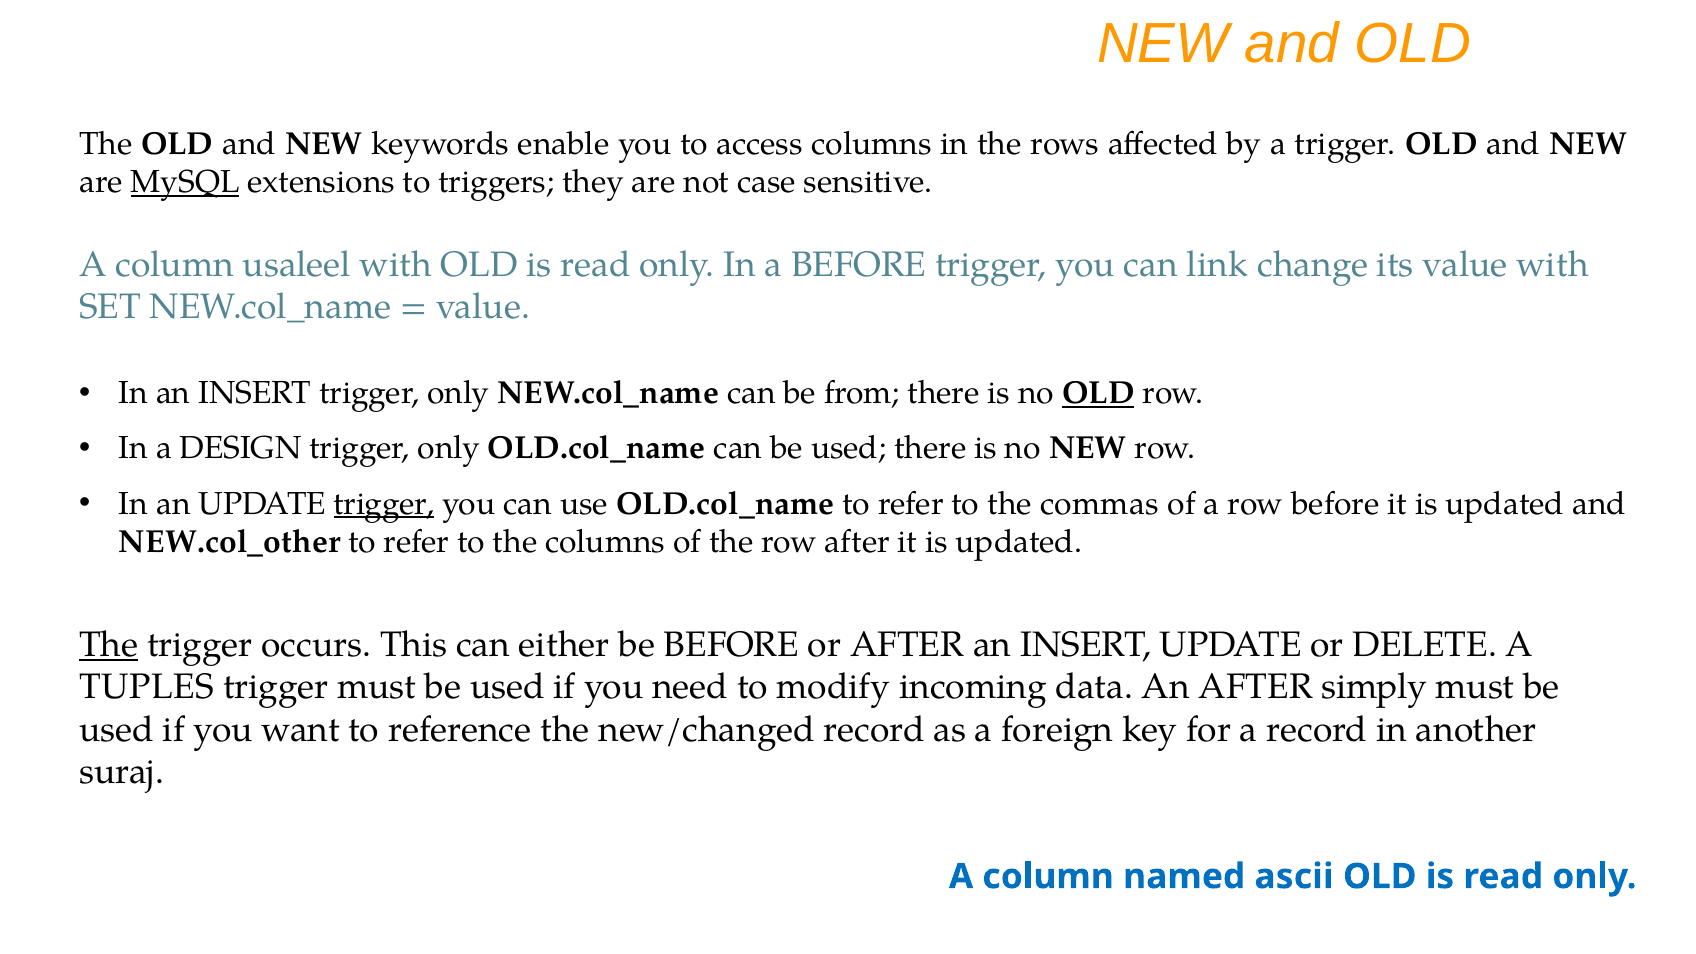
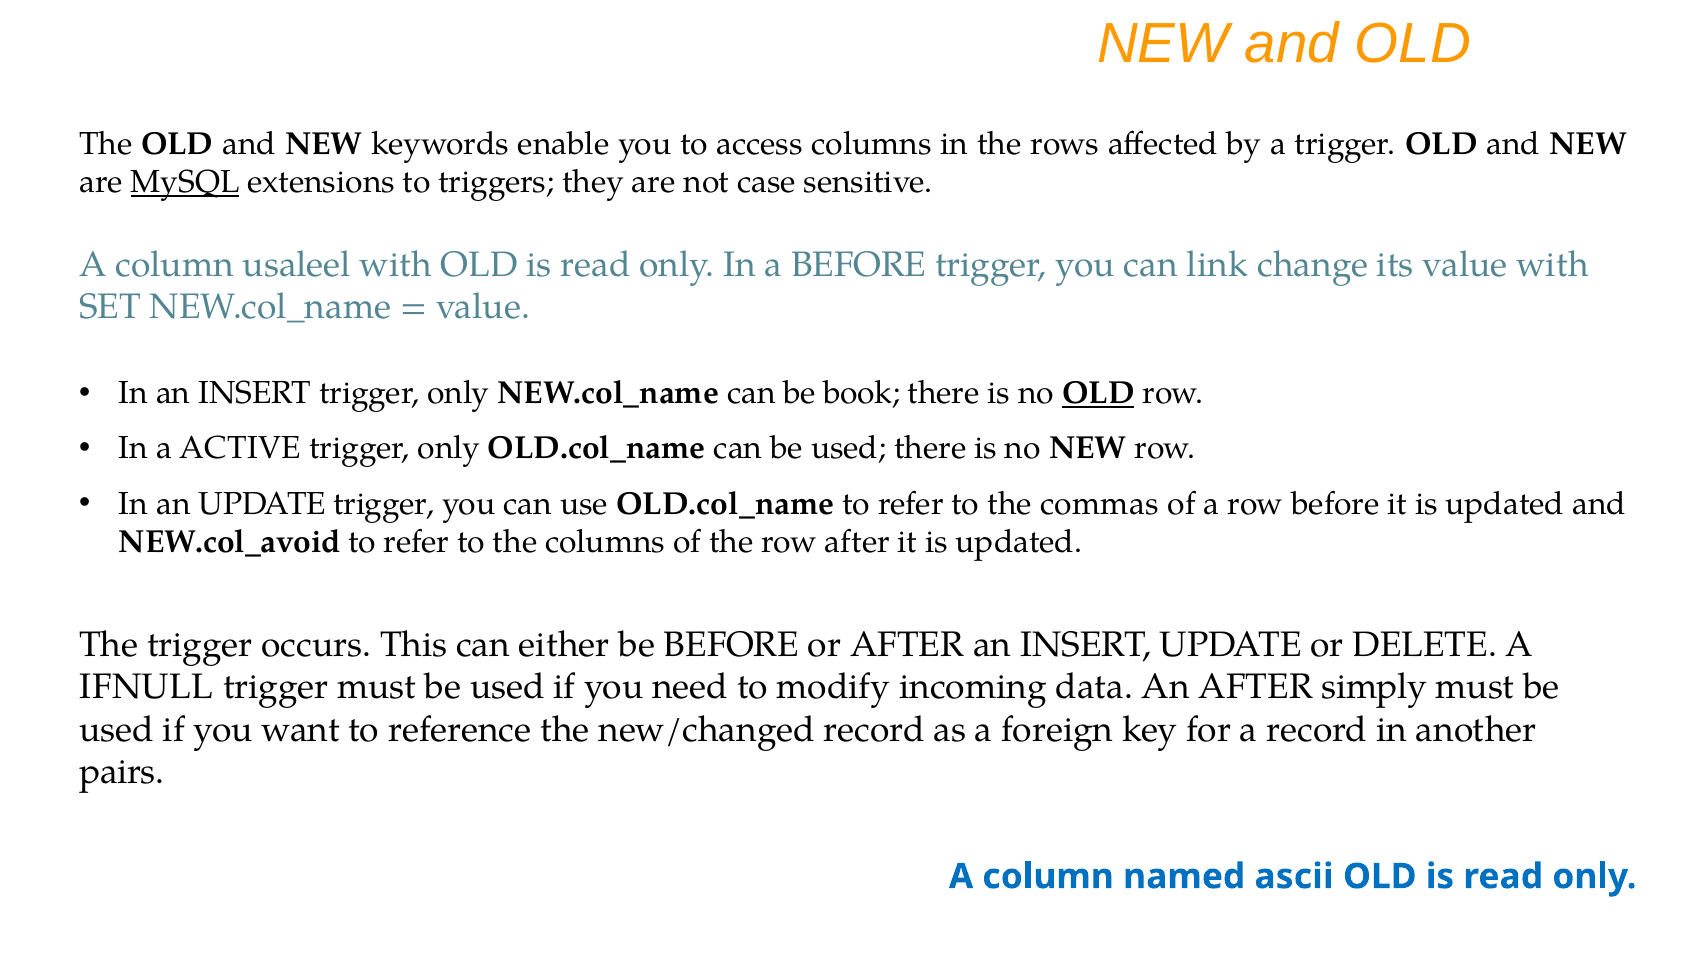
from: from -> book
DESIGN: DESIGN -> ACTIVE
trigger at (384, 504) underline: present -> none
NEW.col_other: NEW.col_other -> NEW.col_avoid
The at (109, 645) underline: present -> none
TUPLES: TUPLES -> IFNULL
suraj: suraj -> pairs
